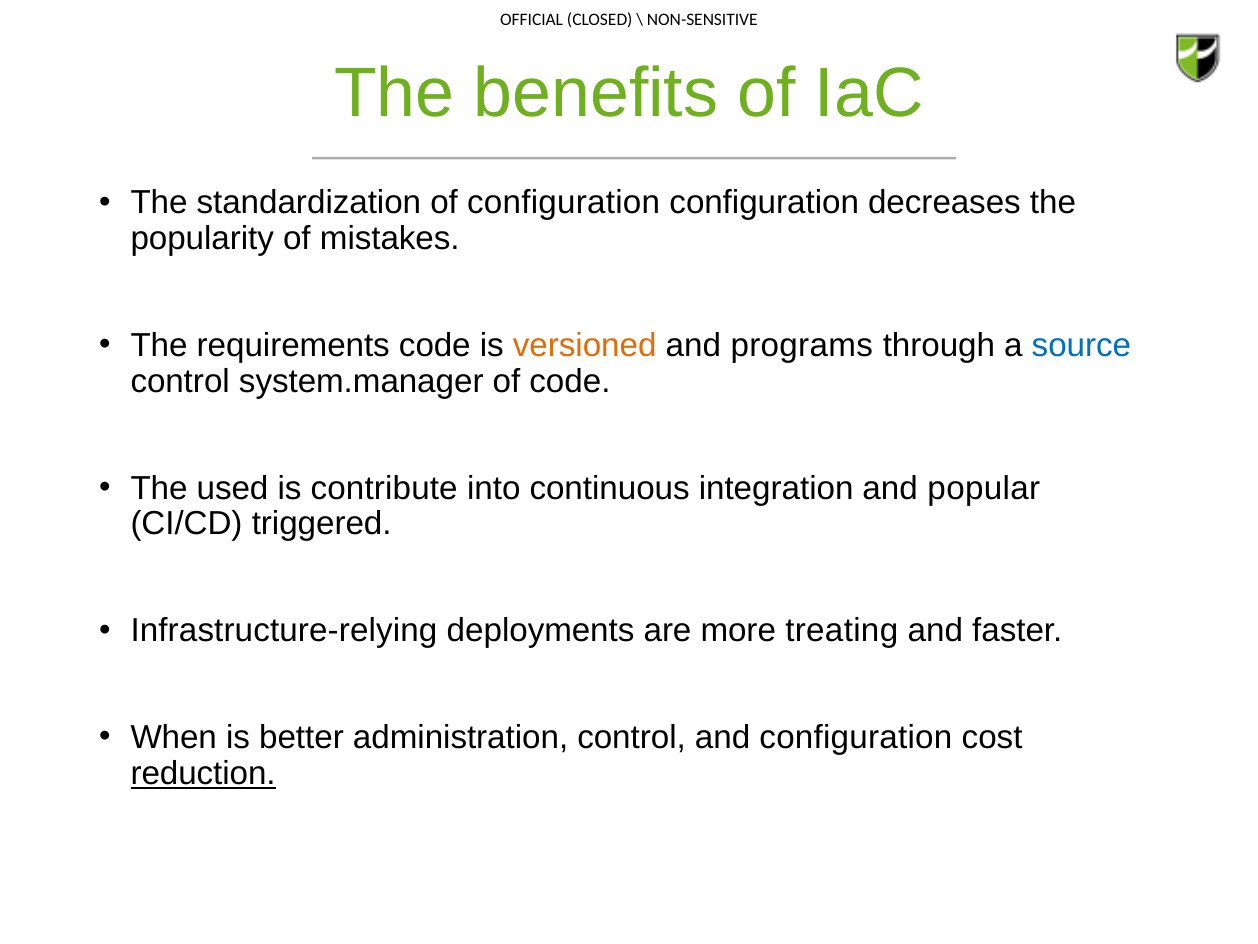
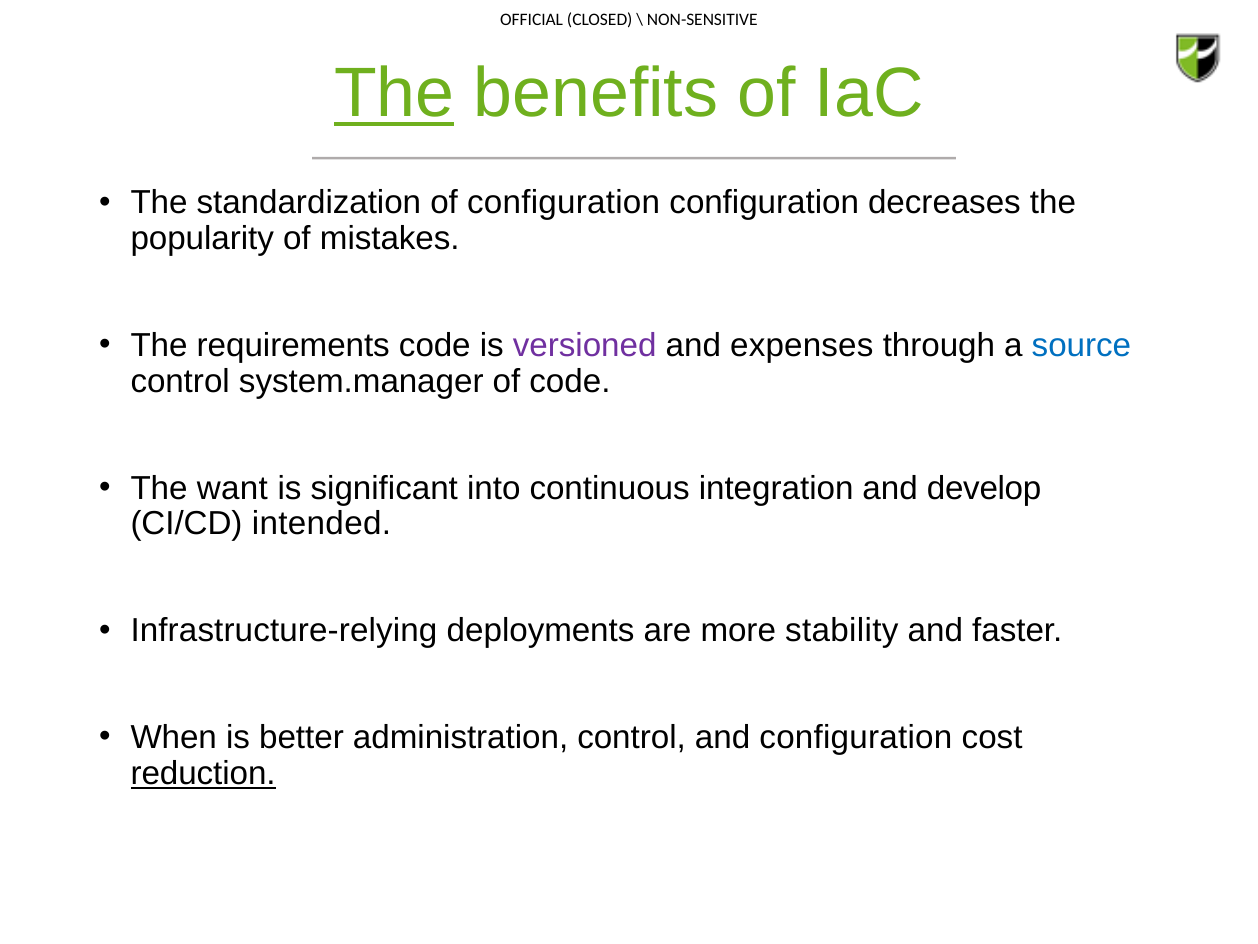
The at (394, 94) underline: none -> present
versioned colour: orange -> purple
programs: programs -> expenses
used: used -> want
contribute: contribute -> significant
popular: popular -> develop
triggered: triggered -> intended
treating: treating -> stability
